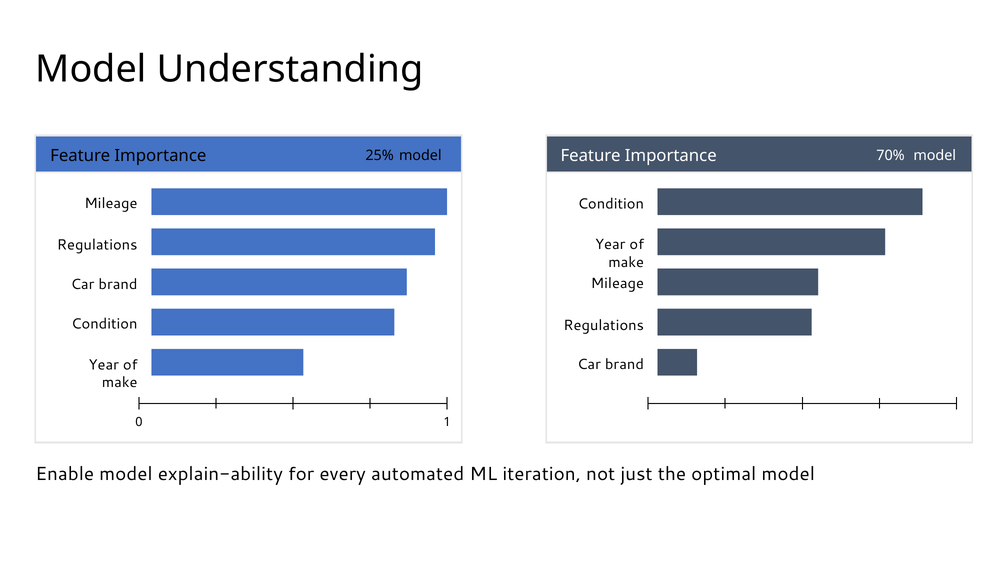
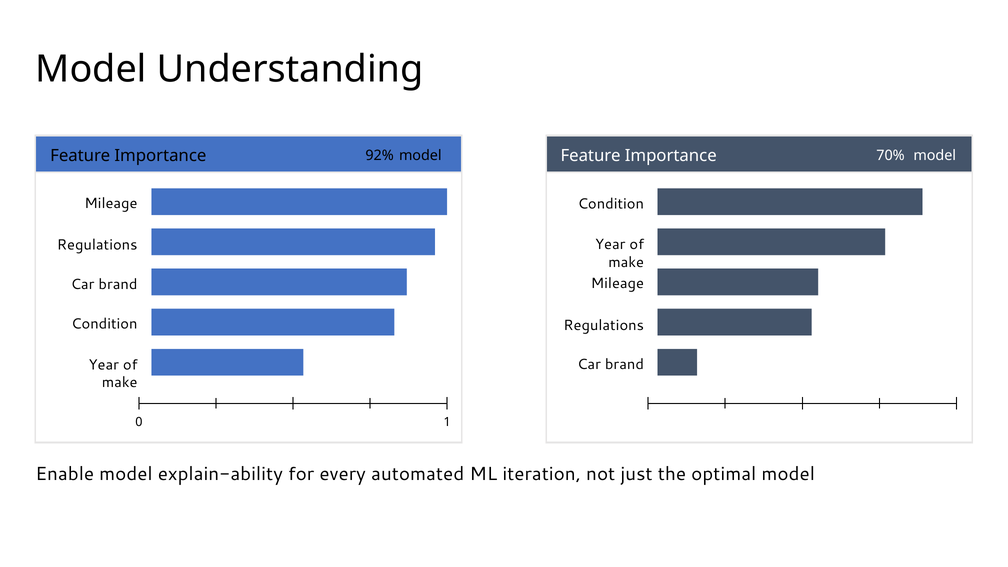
25%: 25% -> 92%
